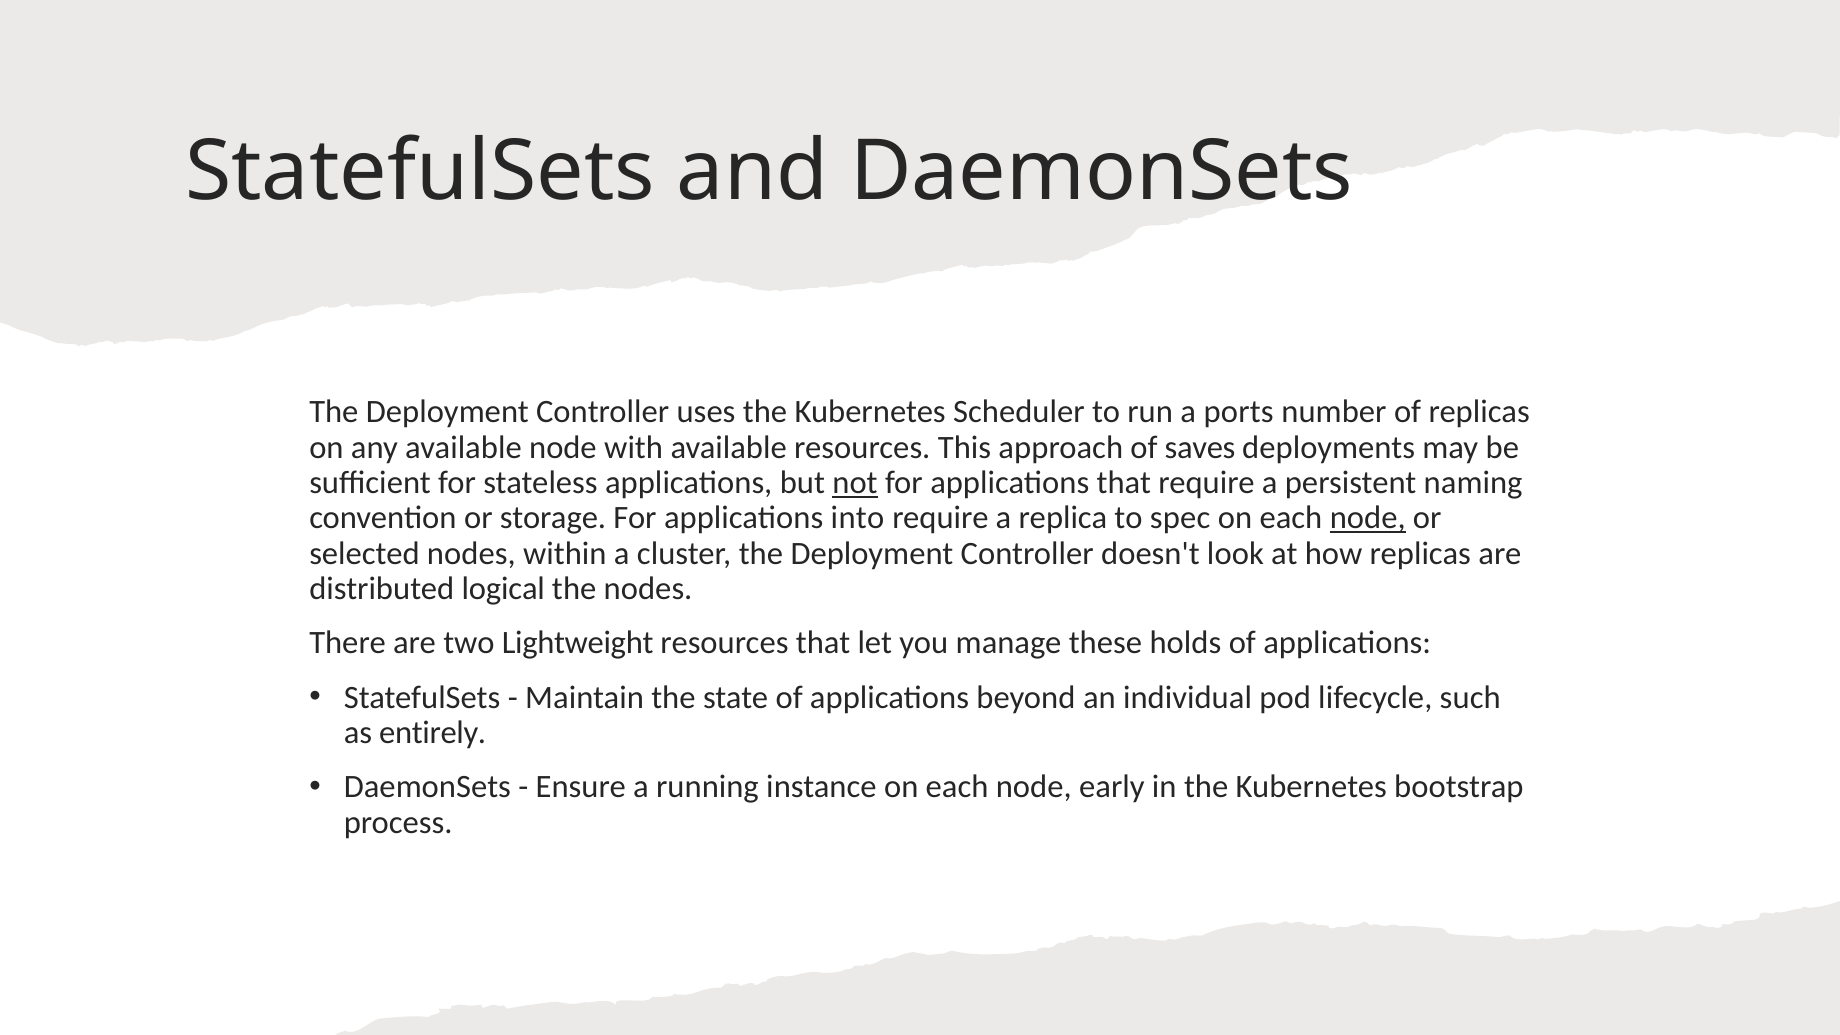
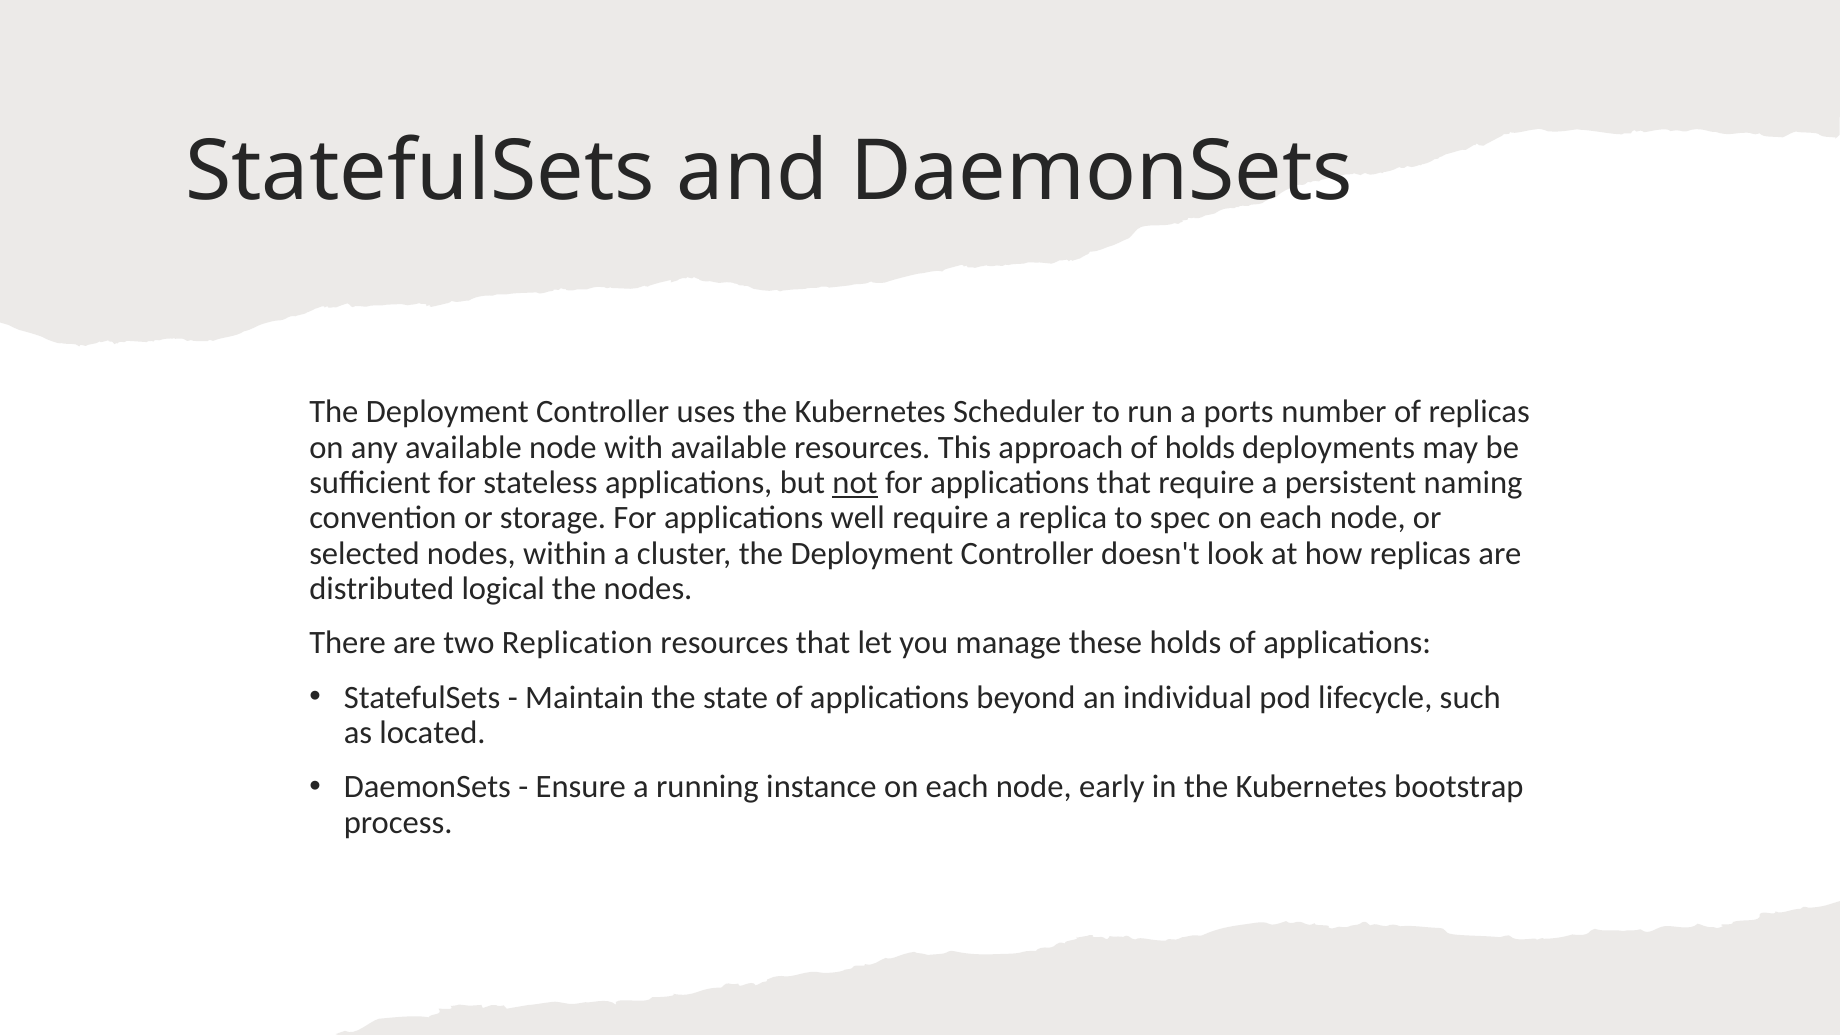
of saves: saves -> holds
into: into -> well
node at (1368, 518) underline: present -> none
Lightweight: Lightweight -> Replication
entirely: entirely -> located
